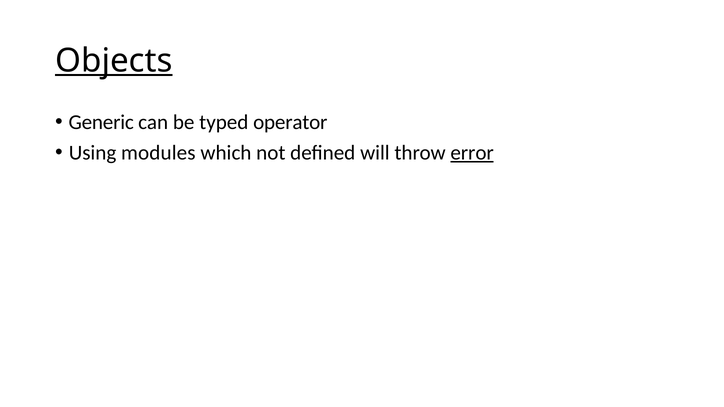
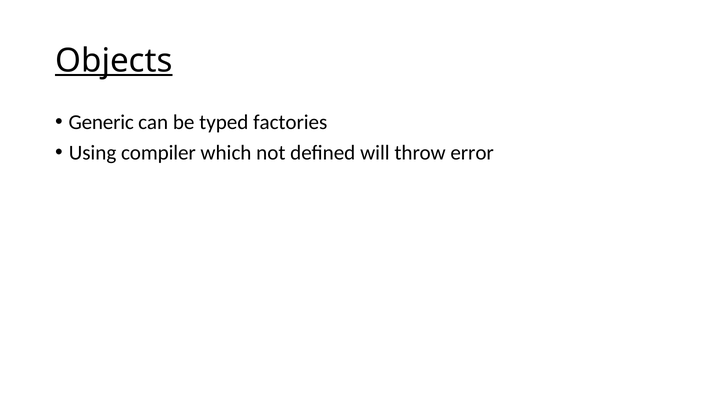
operator: operator -> factories
modules: modules -> compiler
error underline: present -> none
